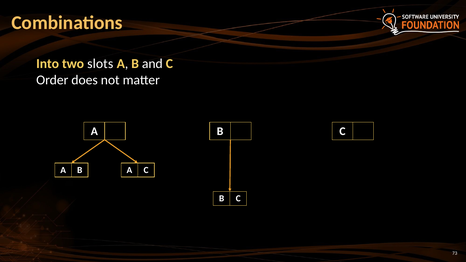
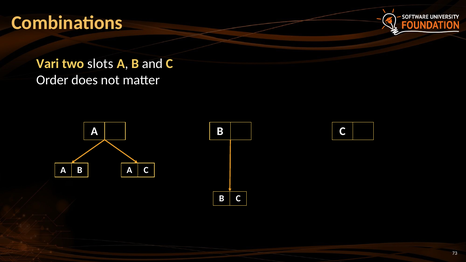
Into: Into -> Vari
